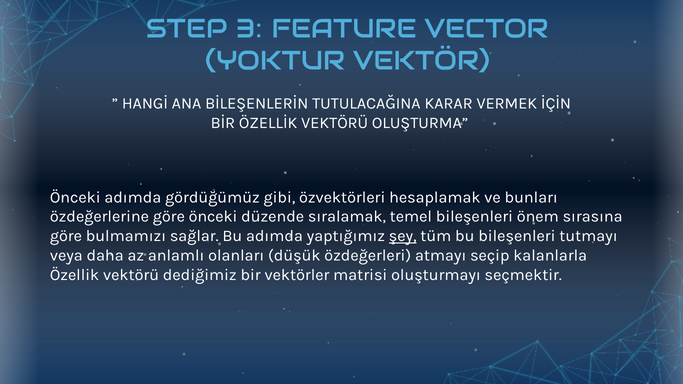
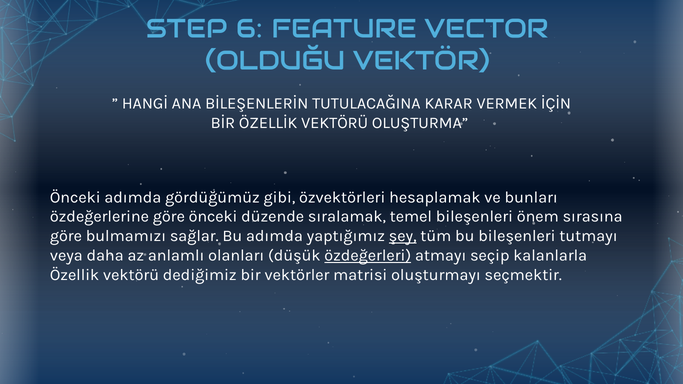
3: 3 -> 6
YOKTUR: YOKTUR -> OLDUĞU
özdeğerleri underline: none -> present
